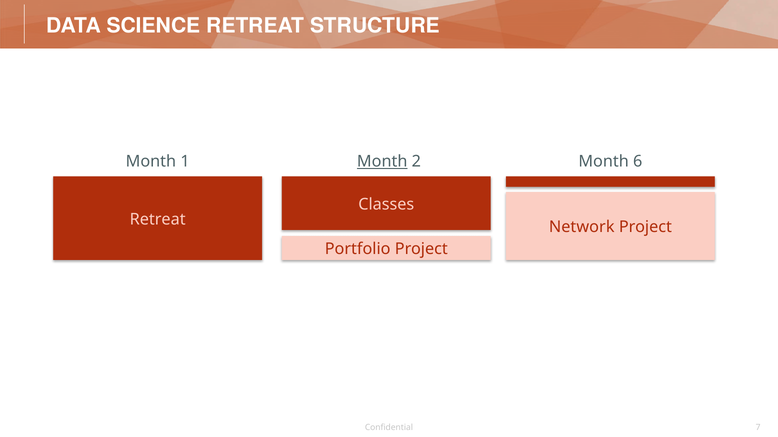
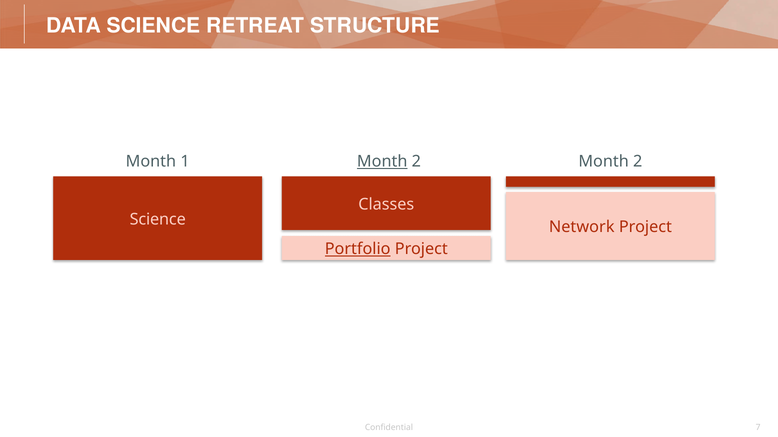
2 Month 6: 6 -> 2
Retreat at (158, 220): Retreat -> Science
Portfolio underline: none -> present
